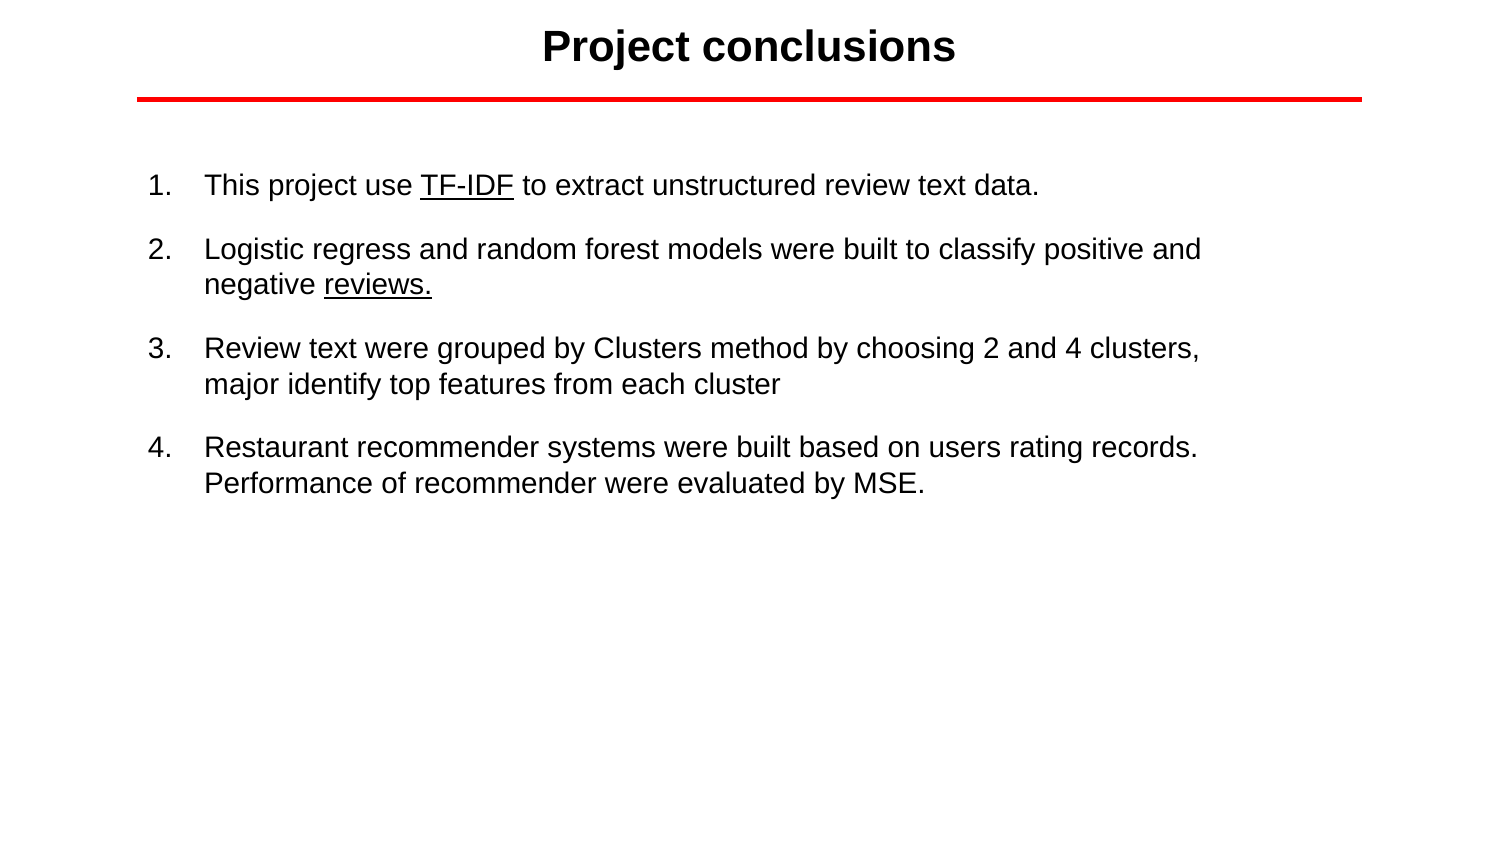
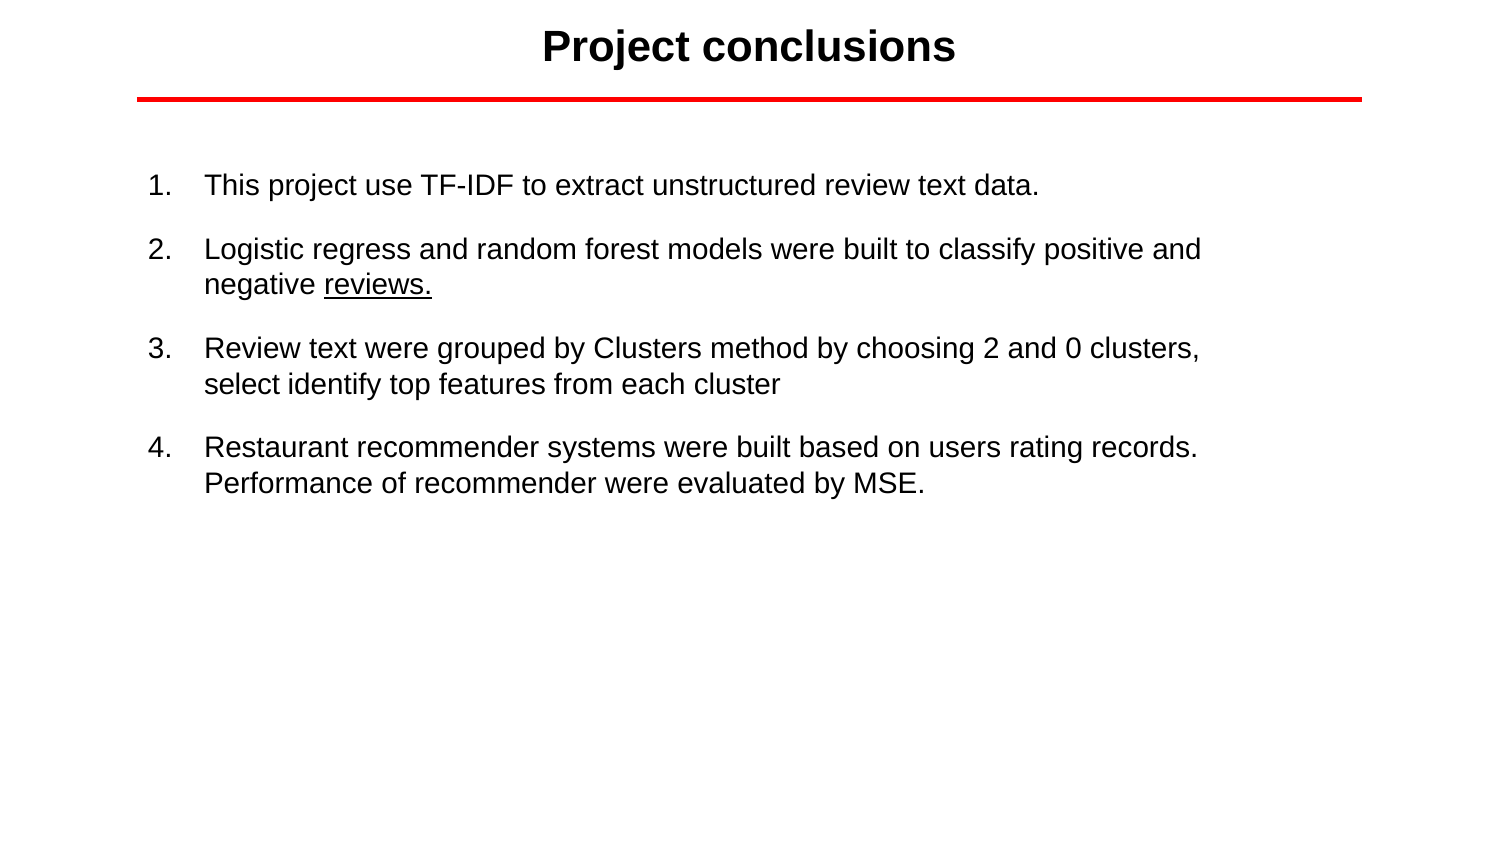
TF-IDF underline: present -> none
and 4: 4 -> 0
major: major -> select
